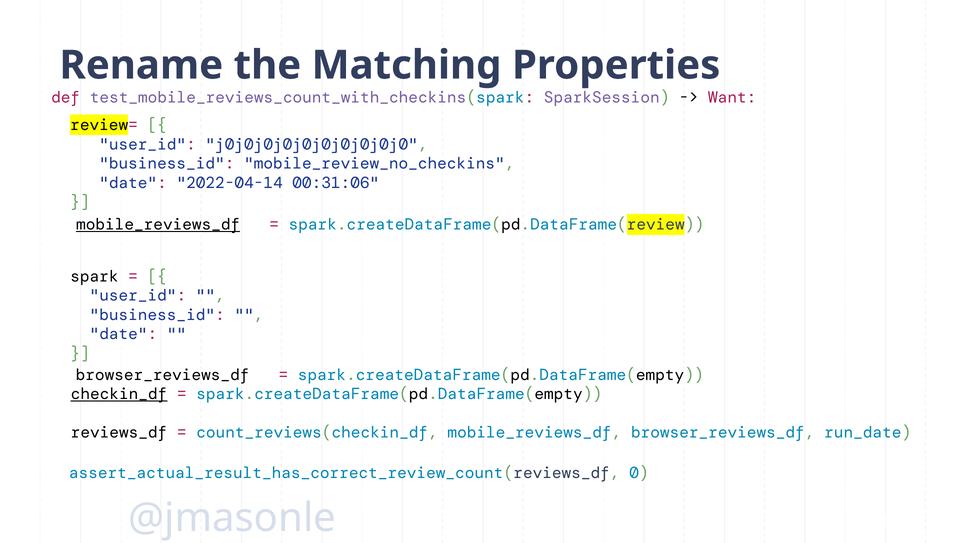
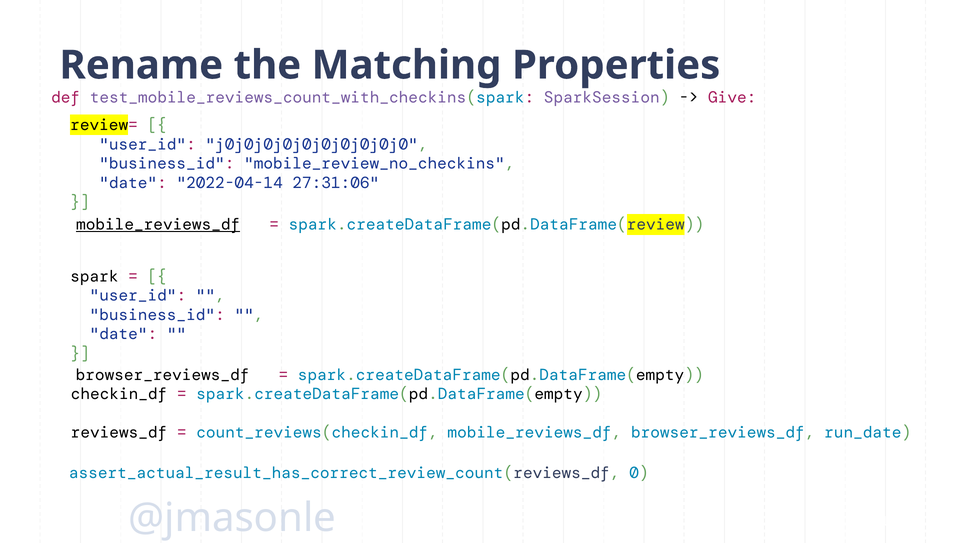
Want: Want -> Give
00:31:06: 00:31:06 -> 27:31:06
checkin_df underline: present -> none
